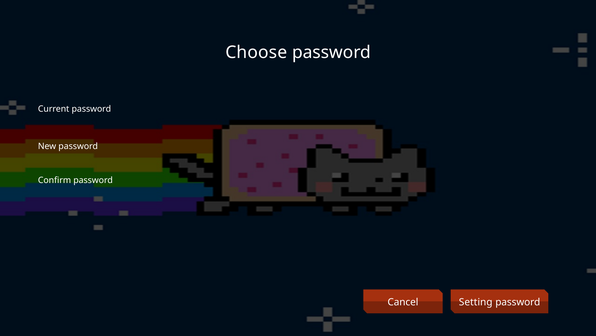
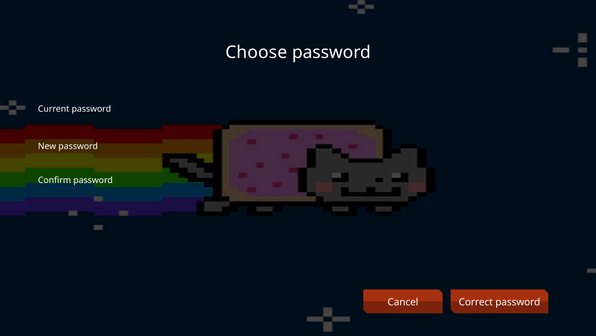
Setting: Setting -> Correct
